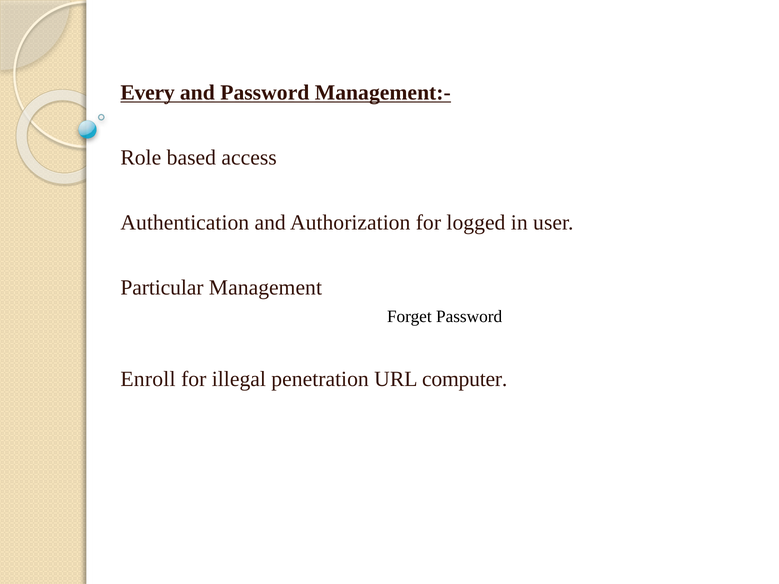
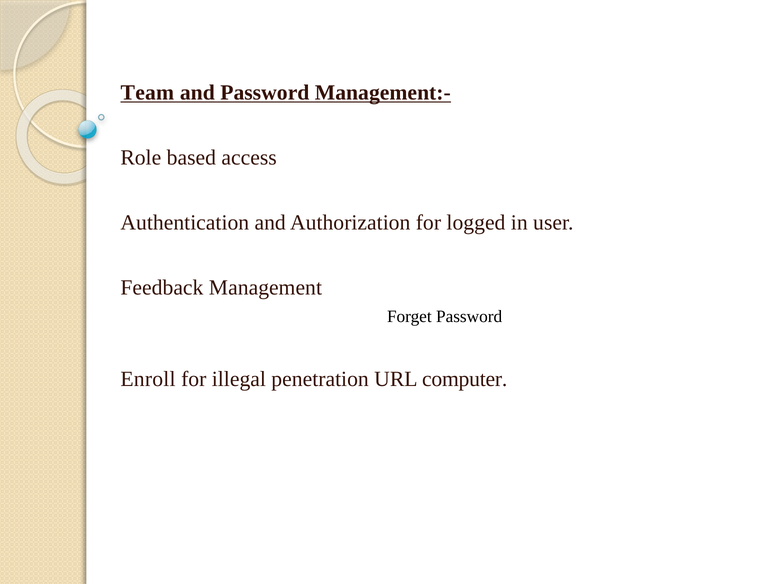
Every: Every -> Team
Particular: Particular -> Feedback
